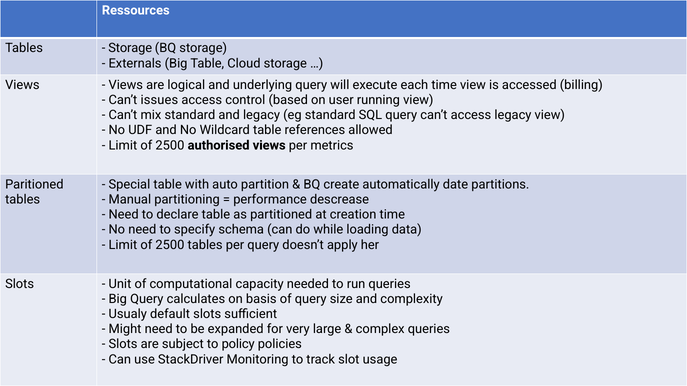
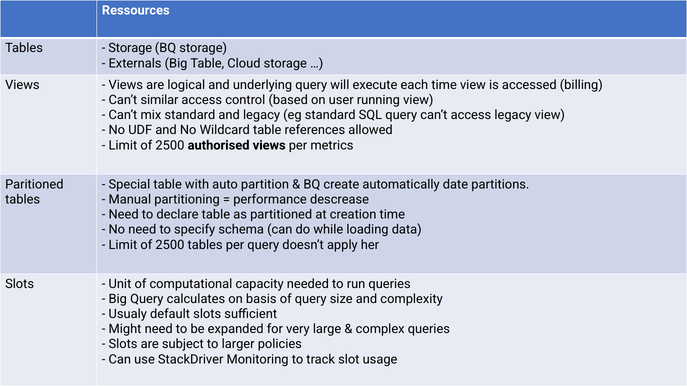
issues: issues -> similar
policy: policy -> larger
